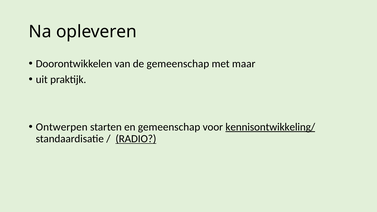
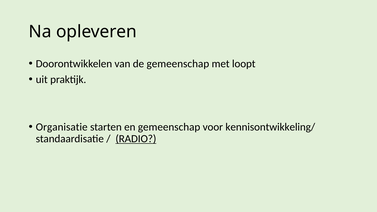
maar: maar -> loopt
Ontwerpen: Ontwerpen -> Organisatie
kennisontwikkeling/ underline: present -> none
